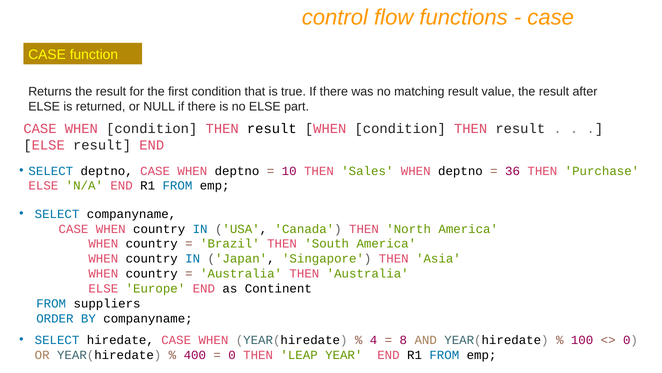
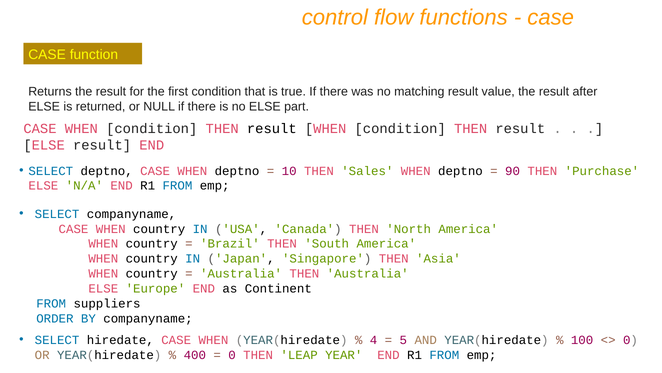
36: 36 -> 90
8: 8 -> 5
